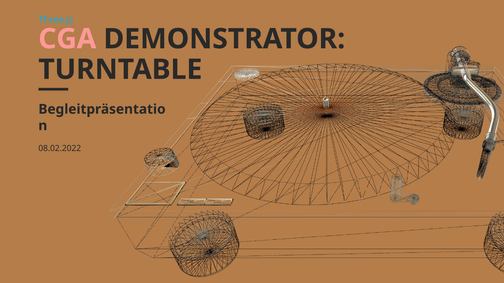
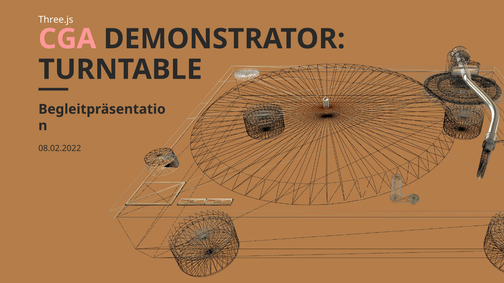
Three.js colour: light blue -> white
